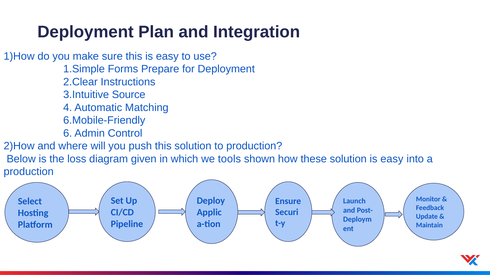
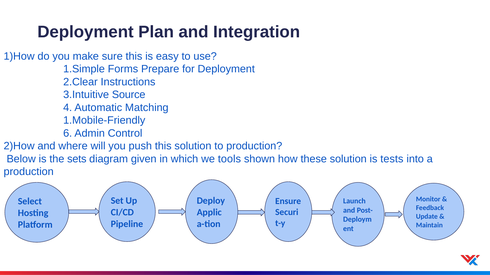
6.Mobile-Friendly: 6.Mobile-Friendly -> 1.Mobile-Friendly
loss: loss -> sets
solution is easy: easy -> tests
